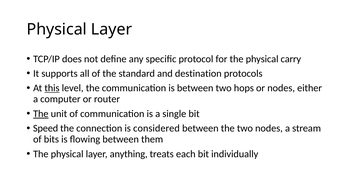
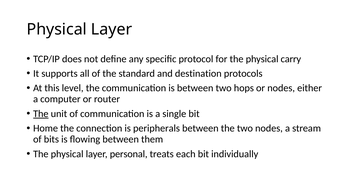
this underline: present -> none
Speed: Speed -> Home
considered: considered -> peripherals
anything: anything -> personal
